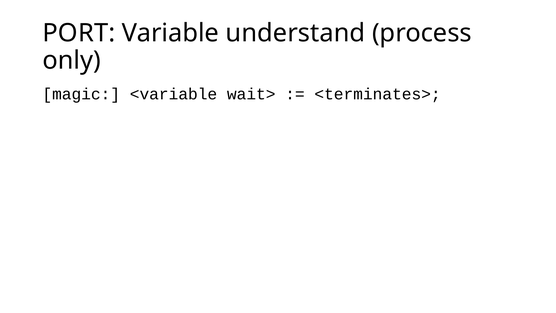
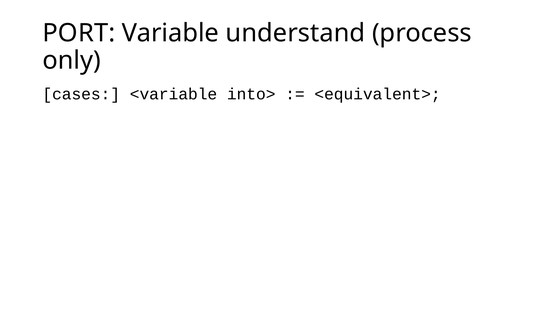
magic: magic -> cases
wait>: wait> -> into>
<terminates>: <terminates> -> <equivalent>
